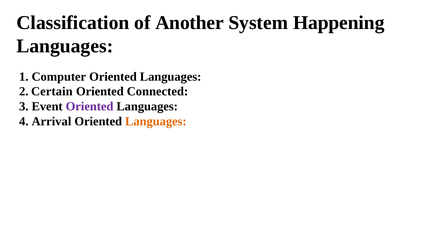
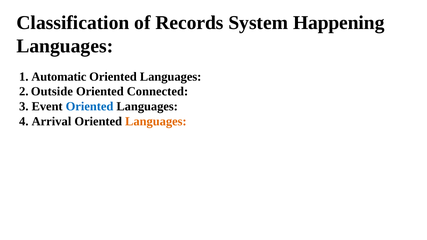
Another: Another -> Records
Computer: Computer -> Automatic
Certain: Certain -> Outside
Oriented at (90, 107) colour: purple -> blue
